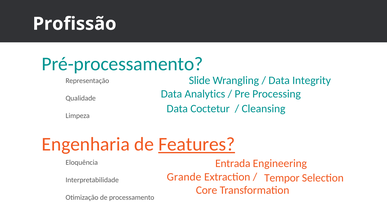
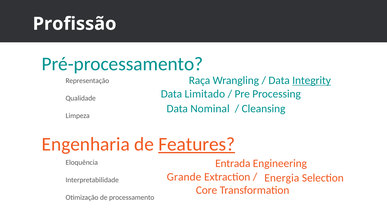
Slide: Slide -> Raça
Integrity underline: none -> present
Analytics: Analytics -> Limitado
Coctetur: Coctetur -> Nominal
Tempor: Tempor -> Energia
